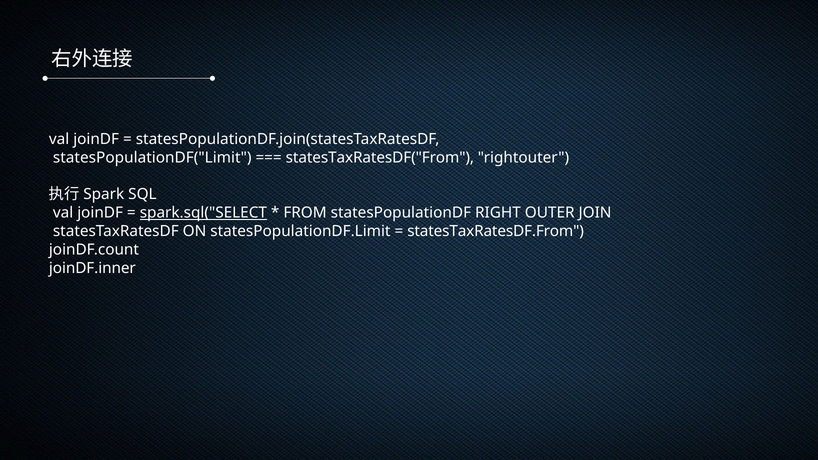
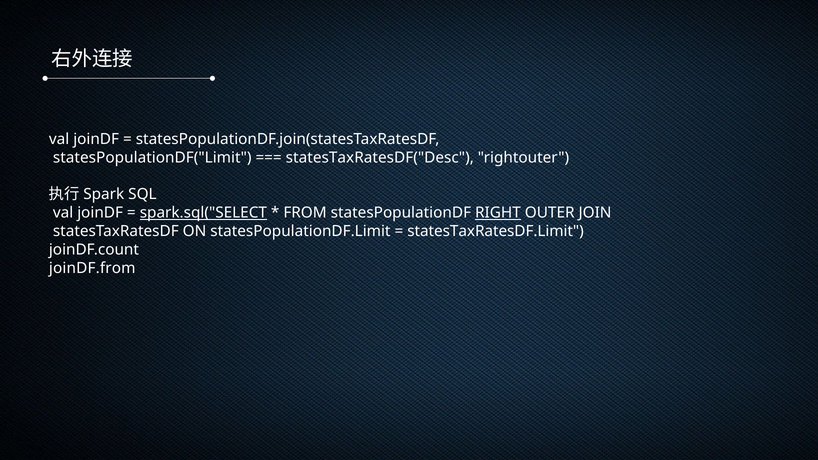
statesTaxRatesDF("From: statesTaxRatesDF("From -> statesTaxRatesDF("Desc
RIGHT underline: none -> present
statesTaxRatesDF.From: statesTaxRatesDF.From -> statesTaxRatesDF.Limit
joinDF.inner: joinDF.inner -> joinDF.from
